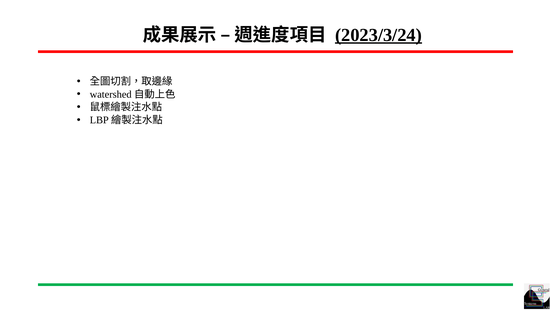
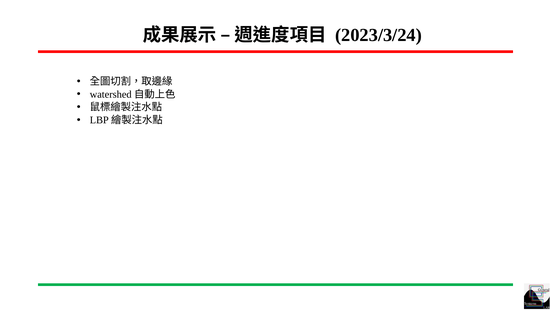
2023/3/24 underline: present -> none
